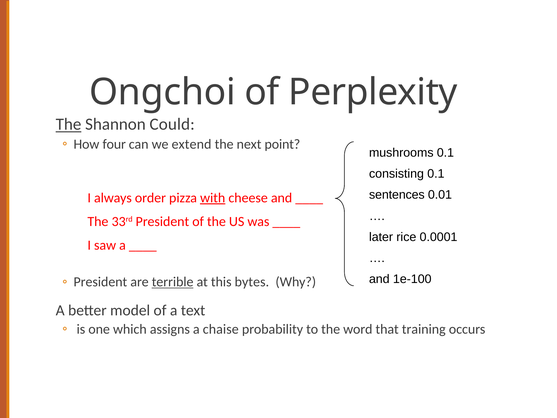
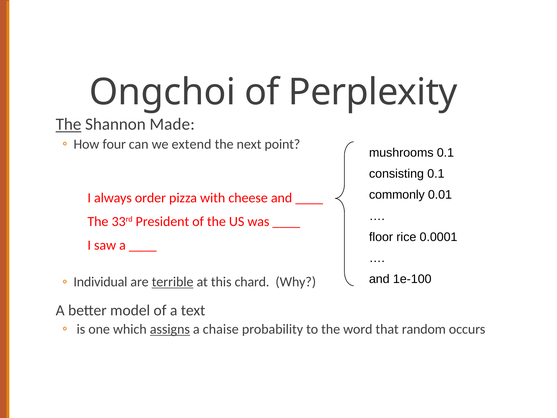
Could: Could -> Made
sentences: sentences -> commonly
with underline: present -> none
later: later -> floor
President at (100, 282): President -> Individual
bytes: bytes -> chard
assigns underline: none -> present
training: training -> random
